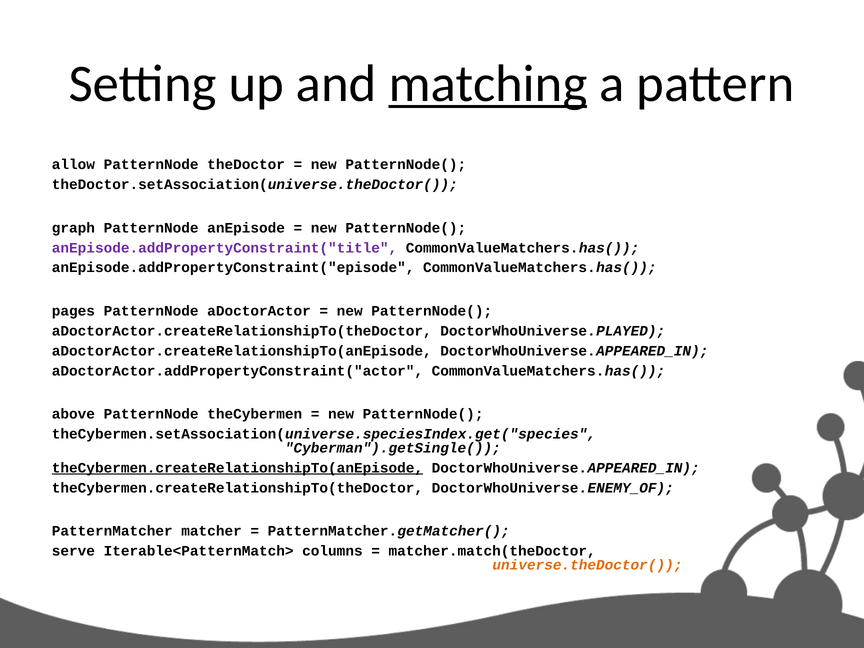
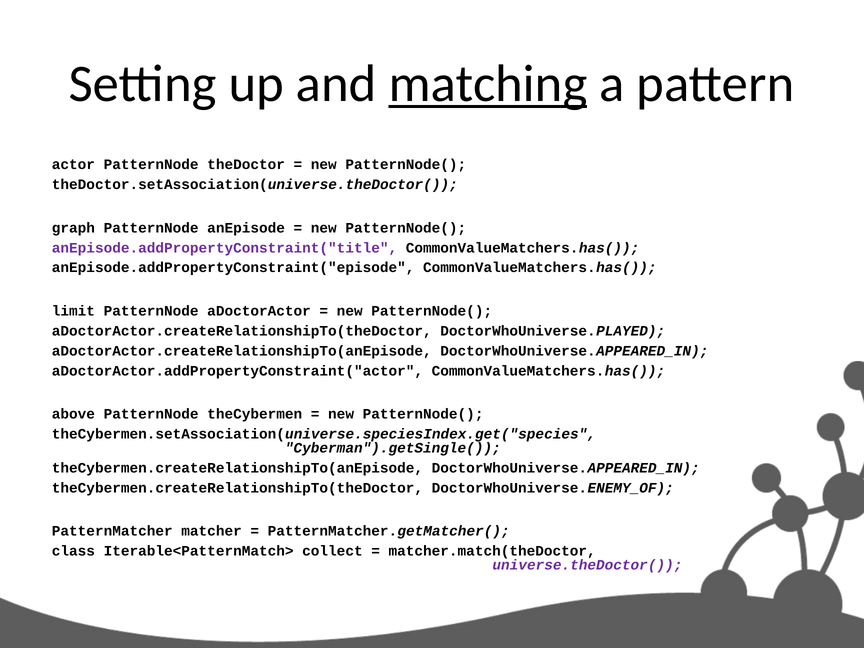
allow: allow -> actor
pages: pages -> limit
theCybermen.createRelationshipTo(anEpisode underline: present -> none
serve: serve -> class
columns: columns -> collect
universe.theDoctor( colour: orange -> purple
